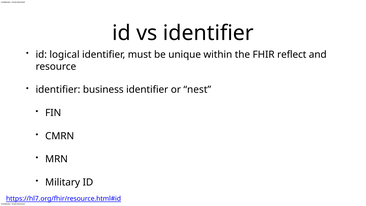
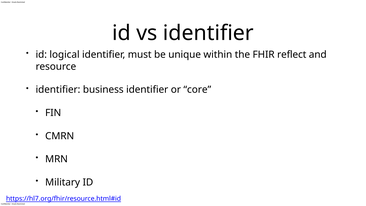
nest: nest -> core
